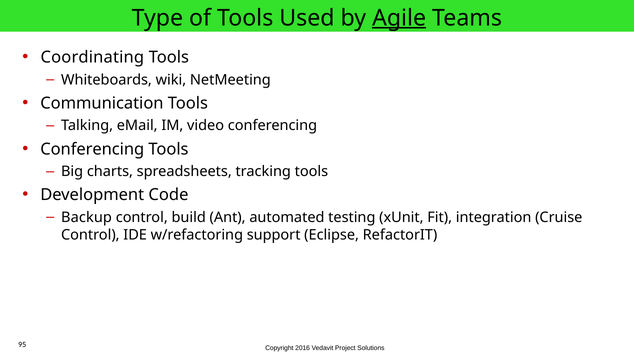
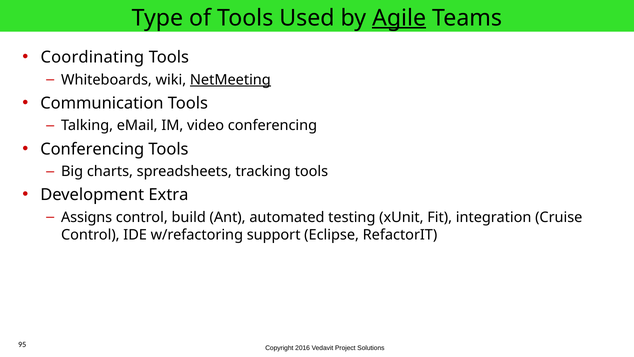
NetMeeting underline: none -> present
Code: Code -> Extra
Backup: Backup -> Assigns
